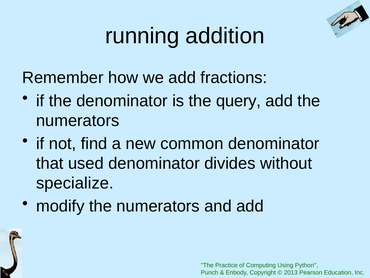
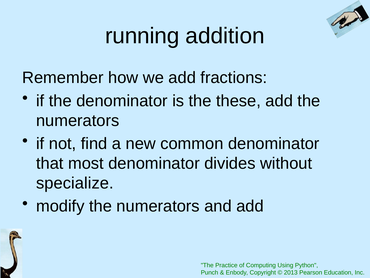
query: query -> these
used: used -> most
